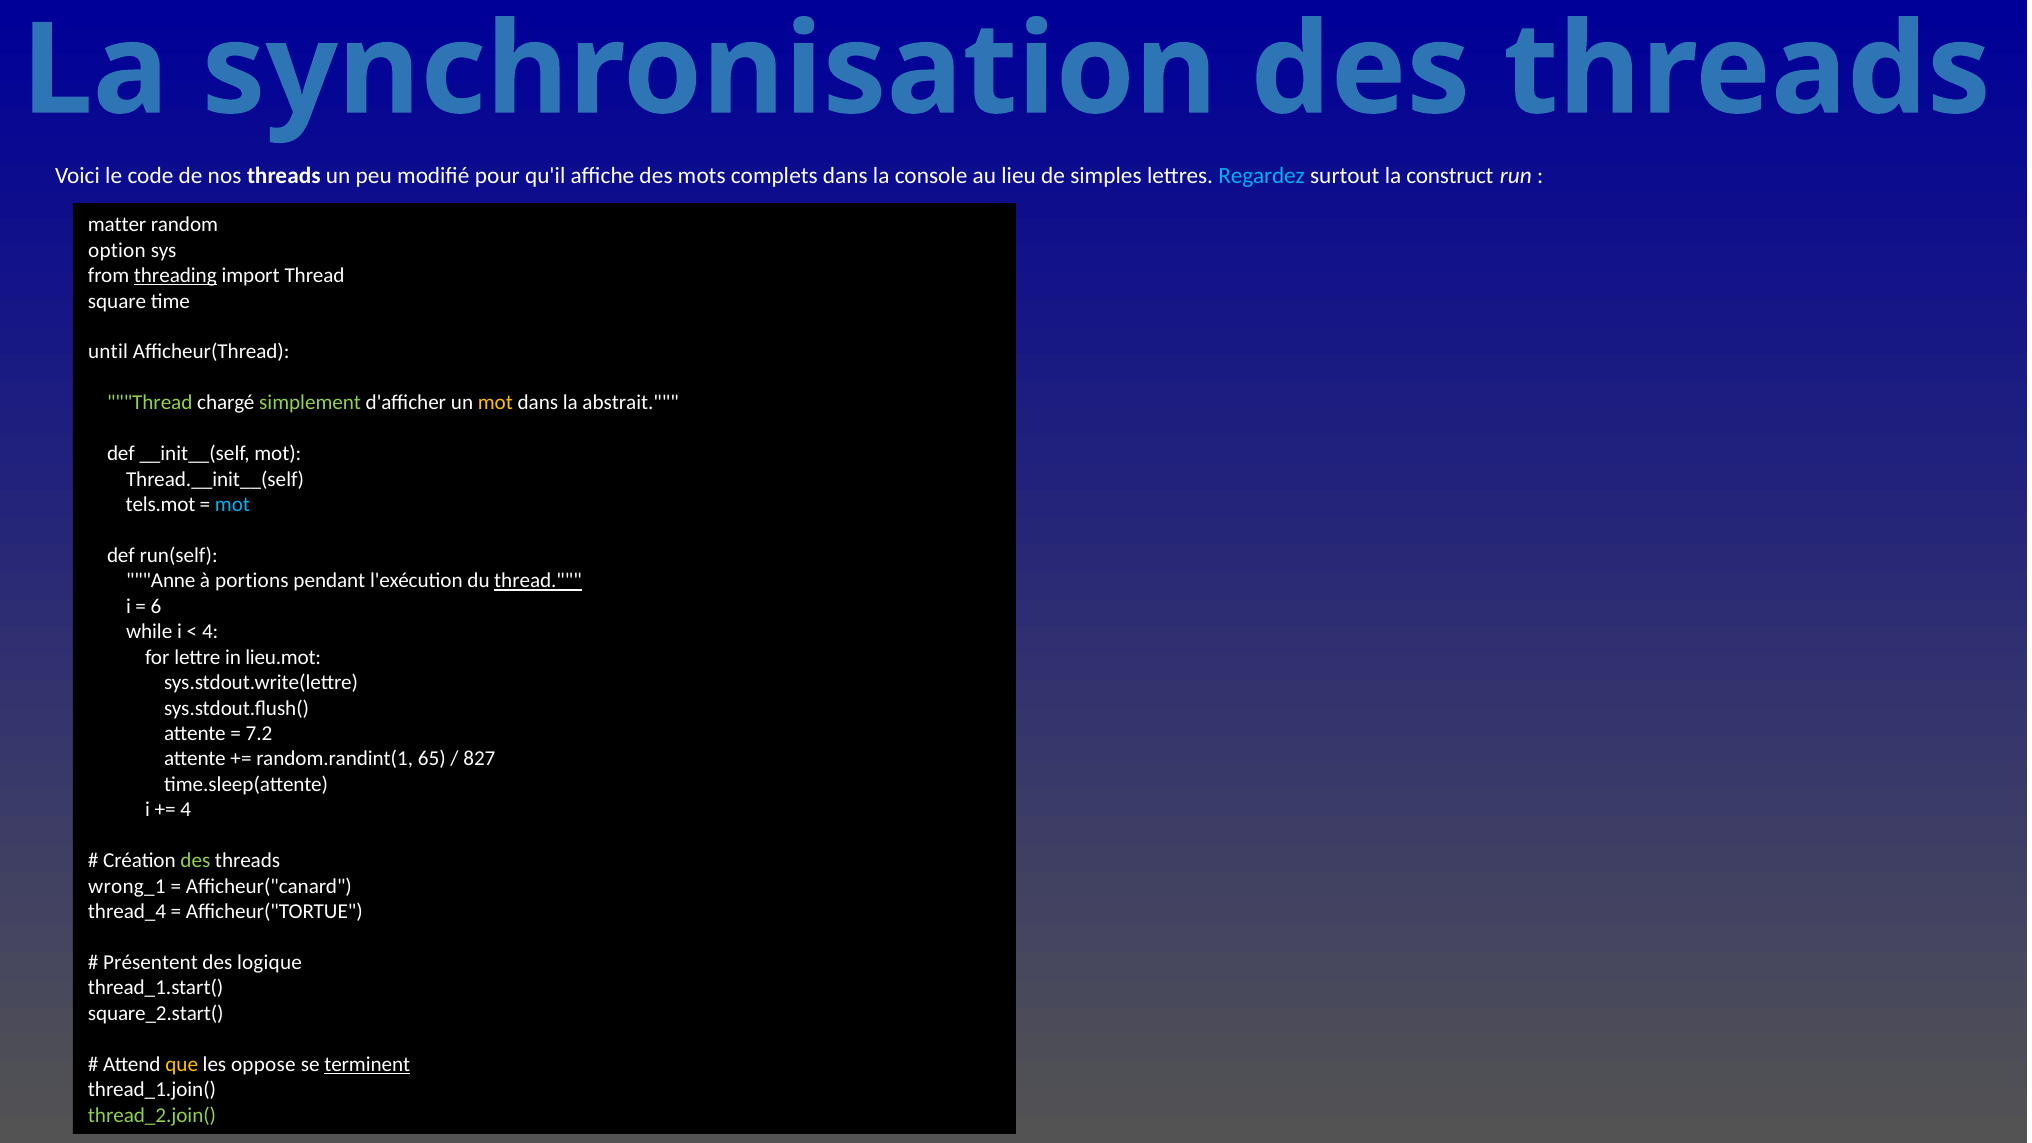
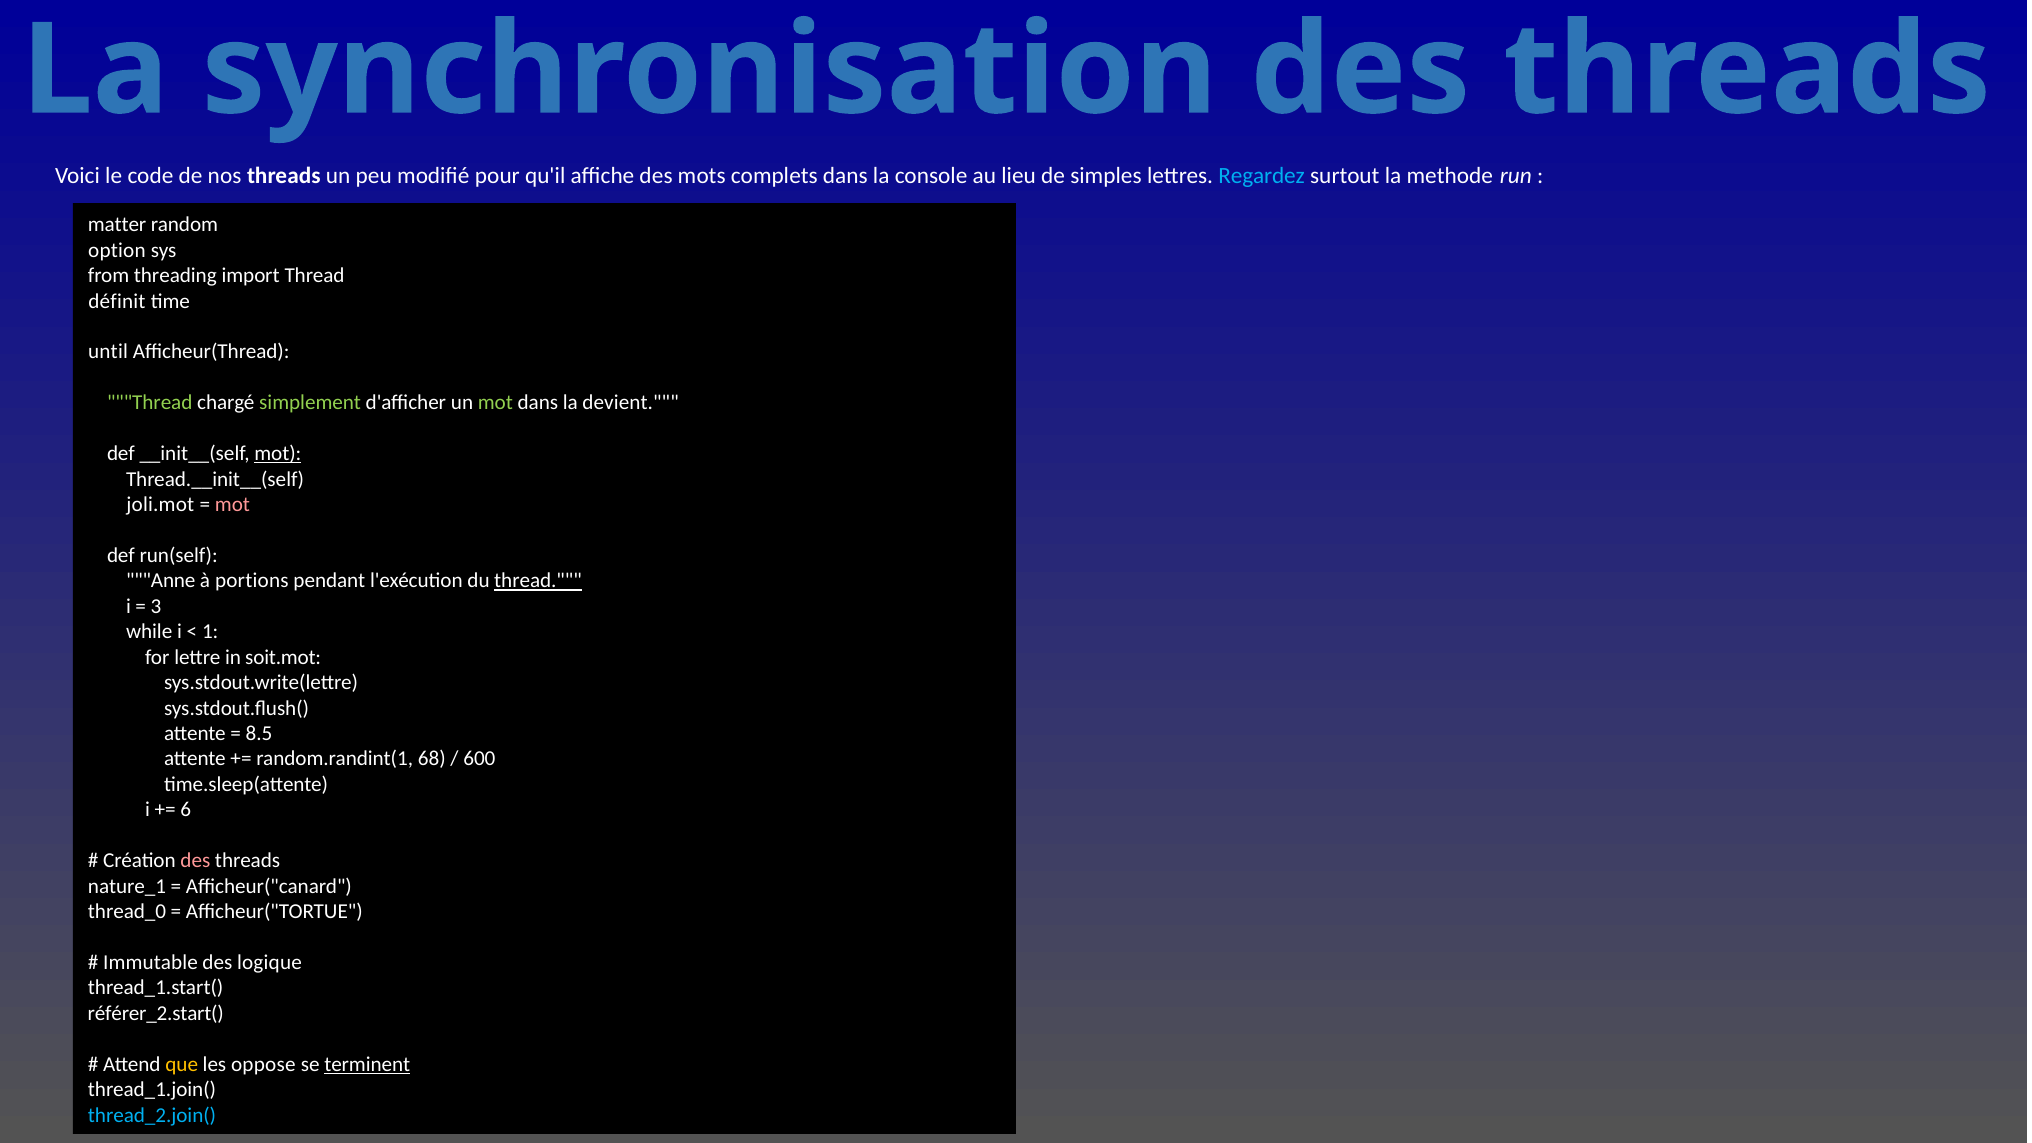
construct: construct -> methode
threading underline: present -> none
square: square -> définit
mot at (495, 403) colour: yellow -> light green
abstrait: abstrait -> devient
mot at (278, 454) underline: none -> present
tels.mot: tels.mot -> joli.mot
mot at (232, 505) colour: light blue -> pink
6: 6 -> 3
4 at (210, 632): 4 -> 1
lieu.mot: lieu.mot -> soit.mot
7.2: 7.2 -> 8.5
65: 65 -> 68
827: 827 -> 600
4 at (186, 810): 4 -> 6
des at (195, 861) colour: light green -> pink
wrong_1: wrong_1 -> nature_1
thread_4: thread_4 -> thread_0
Présentent: Présentent -> Immutable
square_2.start(: square_2.start( -> référer_2.start(
thread_2.join( colour: light green -> light blue
